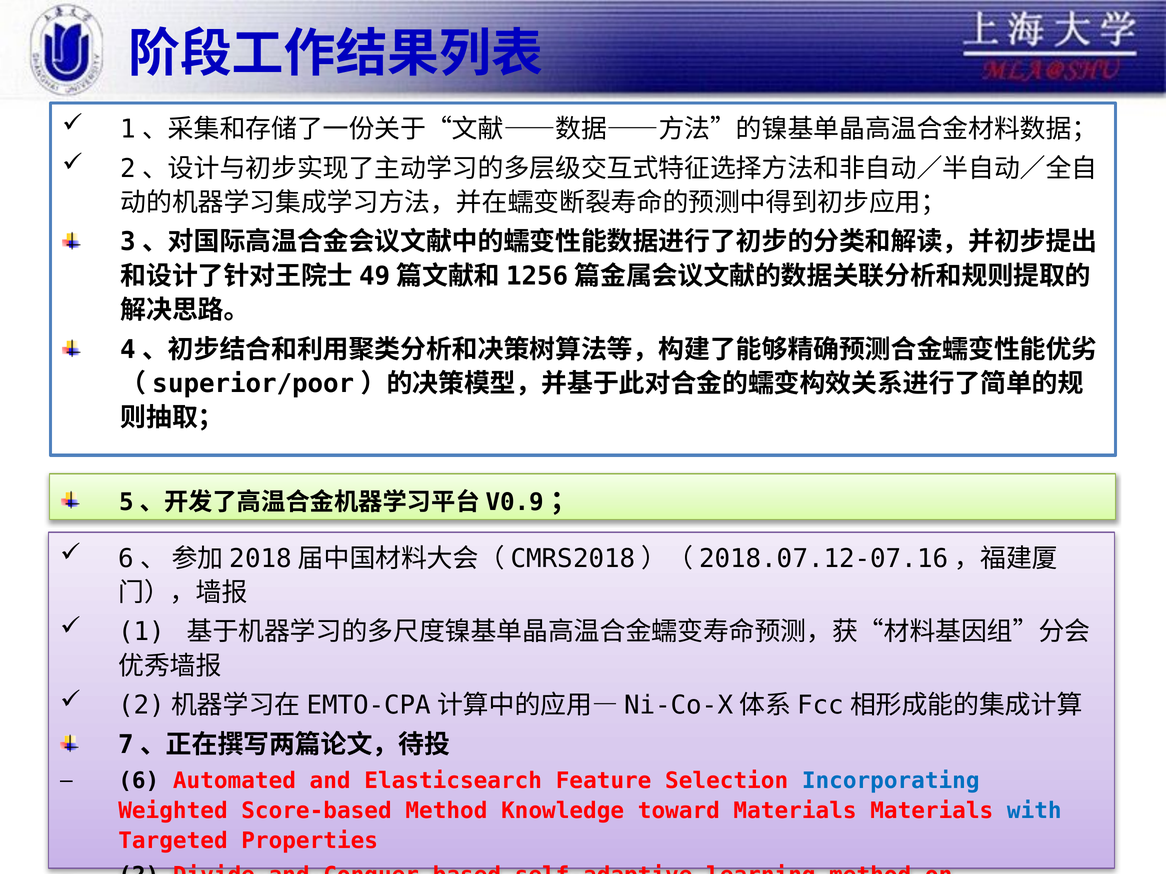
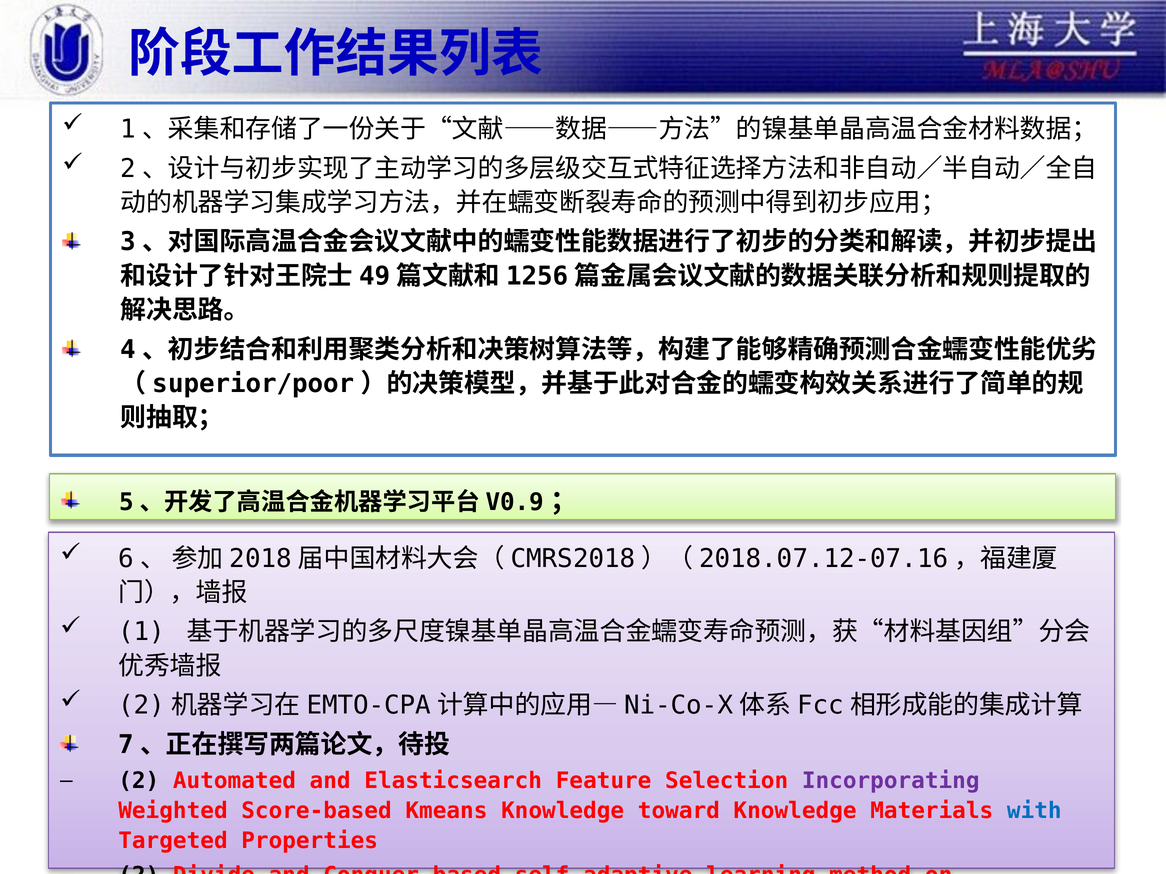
6 at (139, 781): 6 -> 2
Incorporating colour: blue -> purple
Score-based Method: Method -> Kmeans
toward Materials: Materials -> Knowledge
